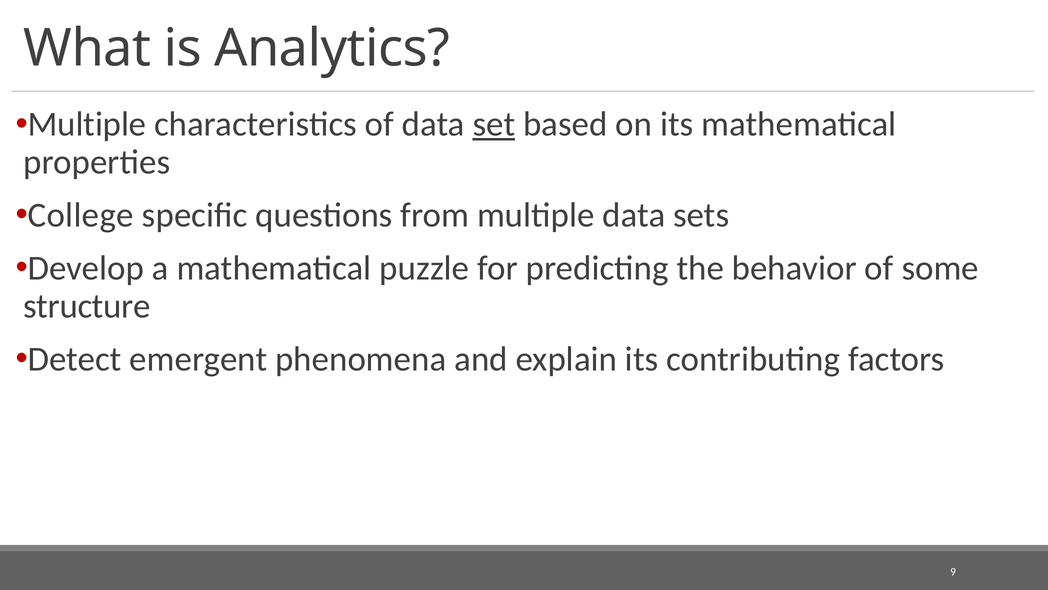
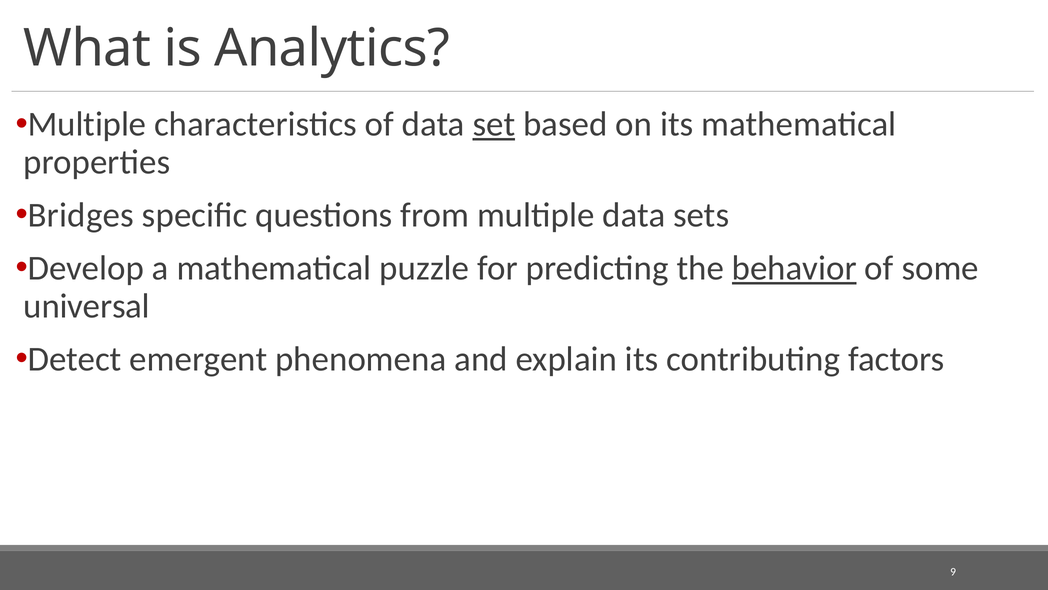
College: College -> Bridges
behavior underline: none -> present
structure: structure -> universal
